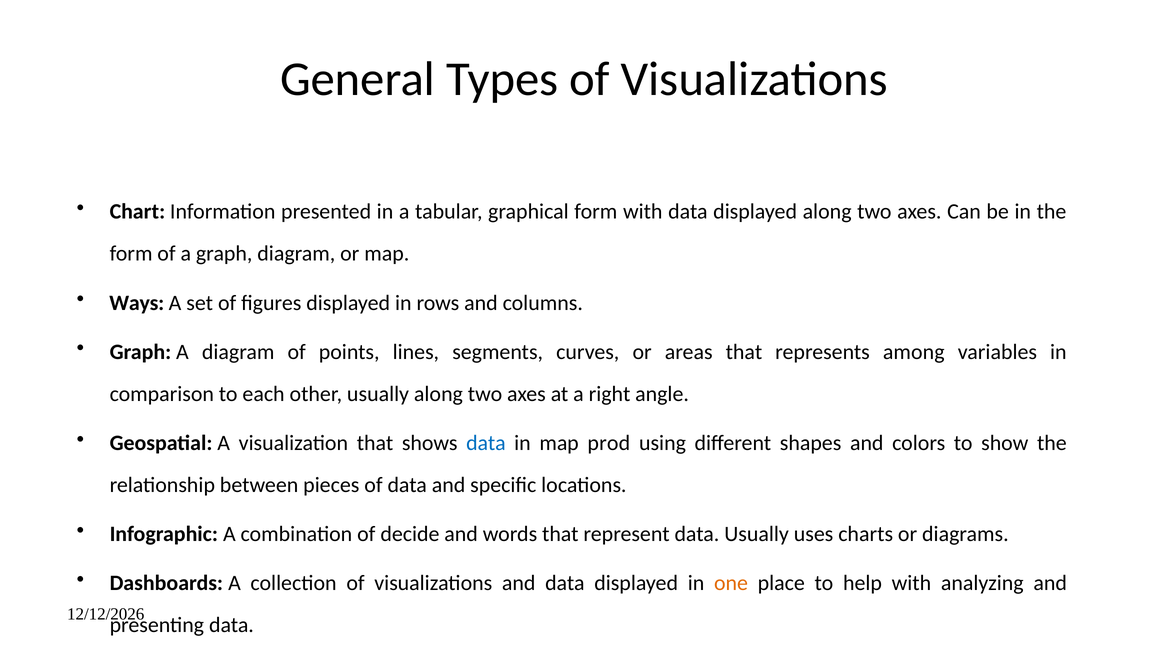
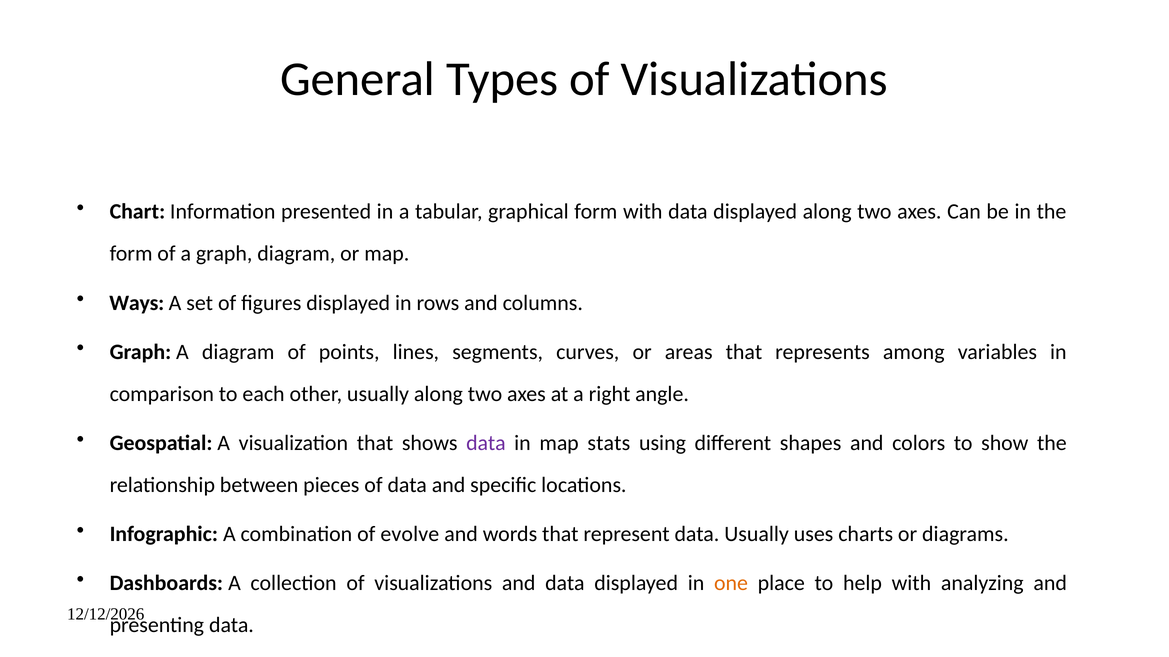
data at (486, 443) colour: blue -> purple
prod: prod -> stats
decide: decide -> evolve
